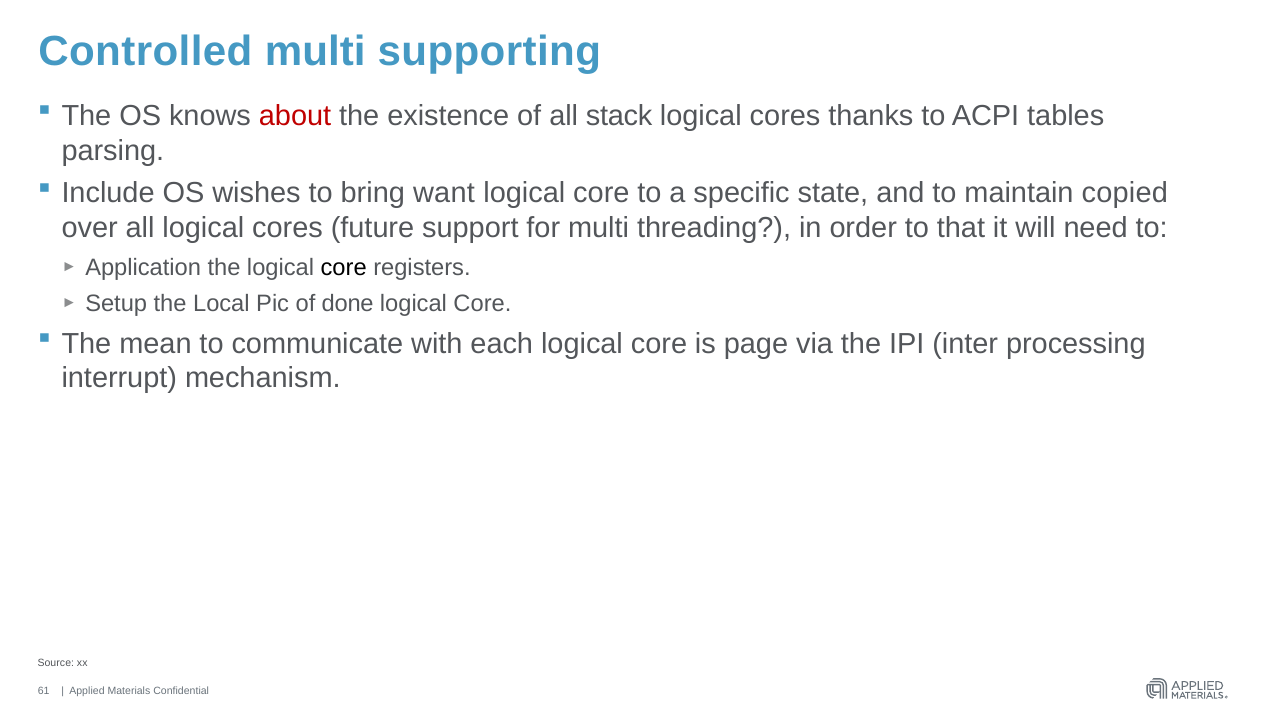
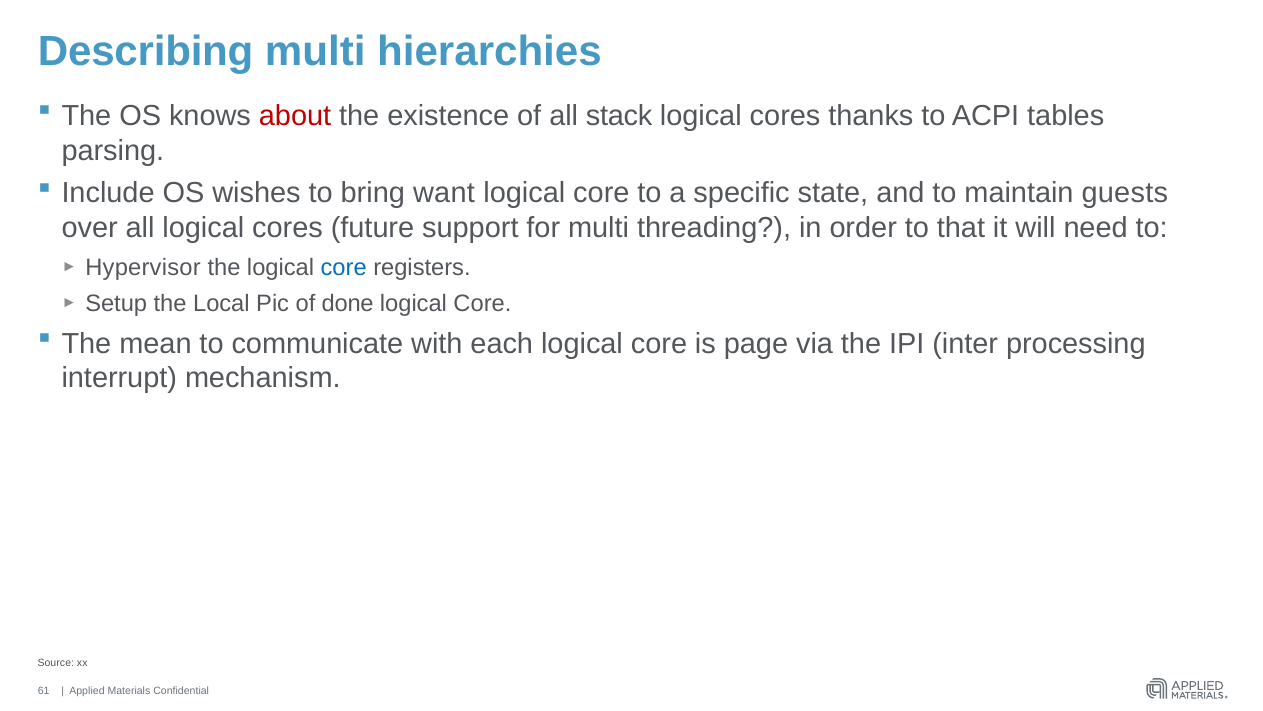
Controlled: Controlled -> Describing
supporting: supporting -> hierarchies
copied: copied -> guests
Application: Application -> Hypervisor
core at (344, 267) colour: black -> blue
